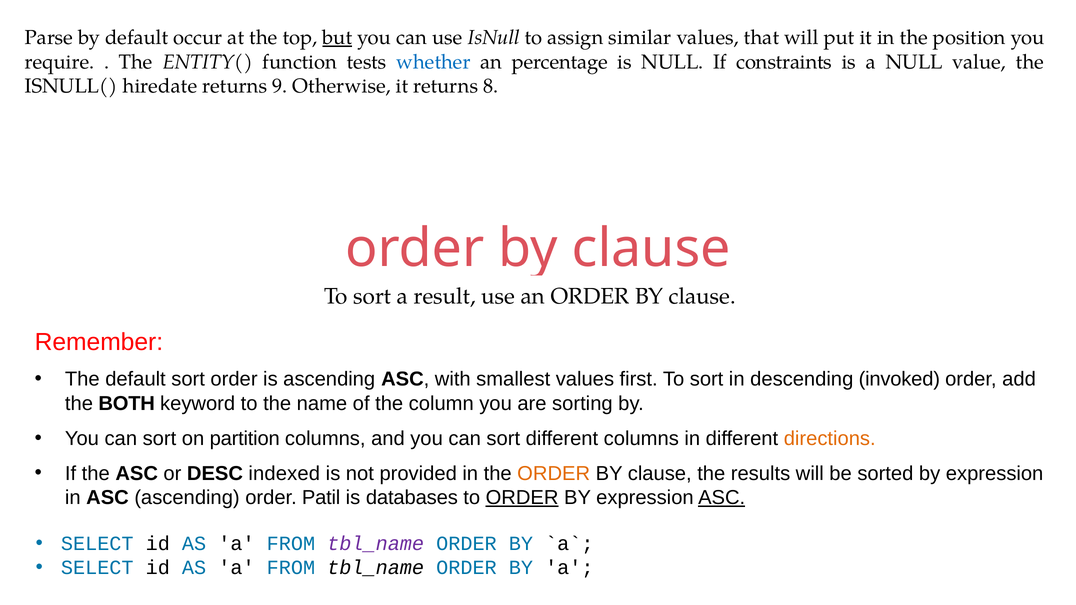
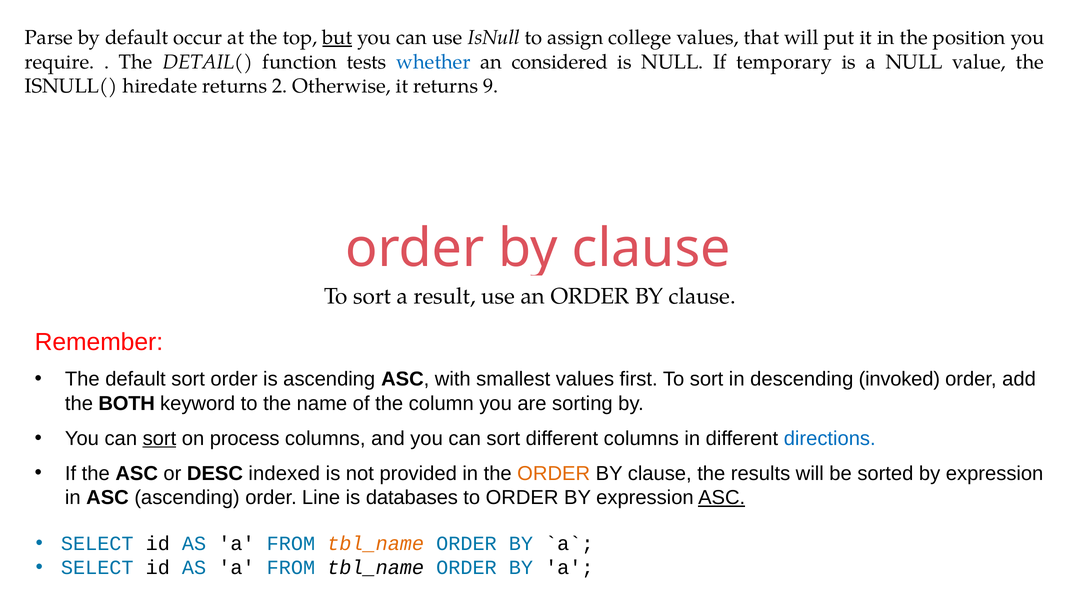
similar: similar -> college
ENTITY(: ENTITY( -> DETAIL(
percentage: percentage -> considered
constraints: constraints -> temporary
9: 9 -> 2
8: 8 -> 9
sort at (159, 439) underline: none -> present
partition: partition -> process
directions colour: orange -> blue
Patil: Patil -> Line
ORDER at (522, 498) underline: present -> none
tbl_name at (376, 544) colour: purple -> orange
